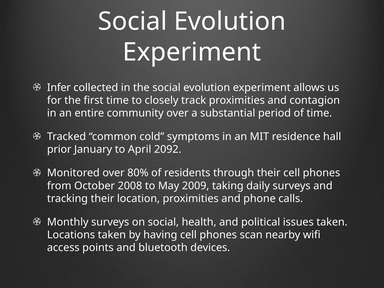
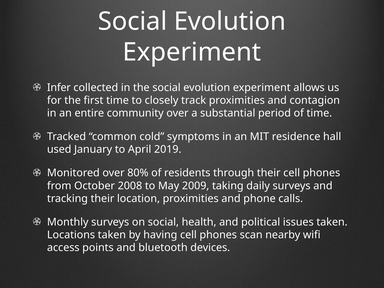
prior: prior -> used
2092: 2092 -> 2019
